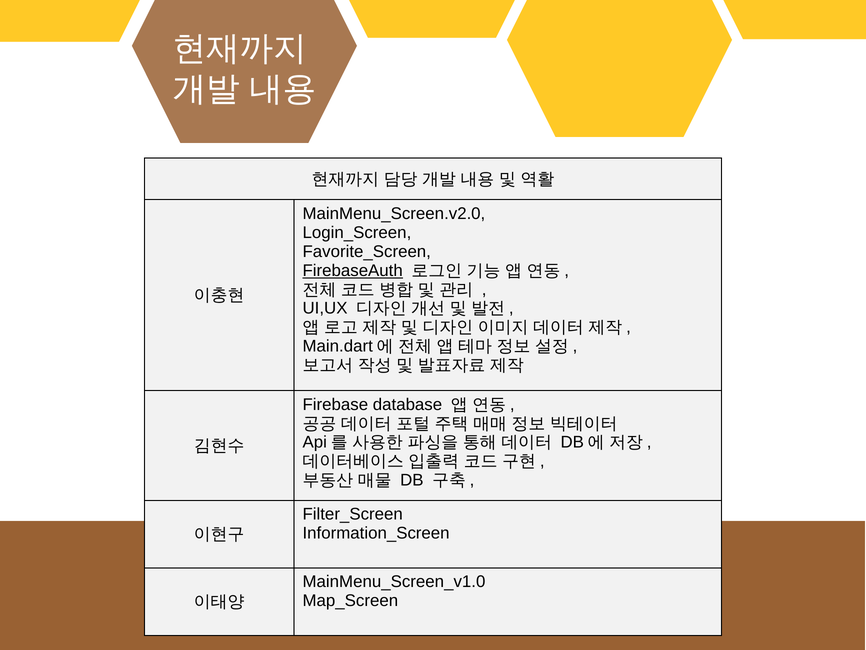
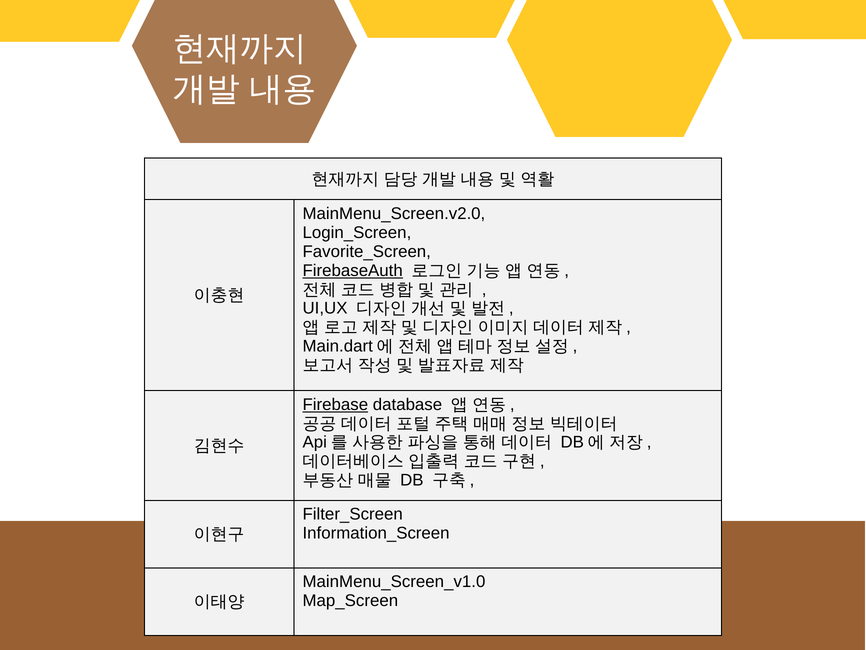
Firebase underline: none -> present
